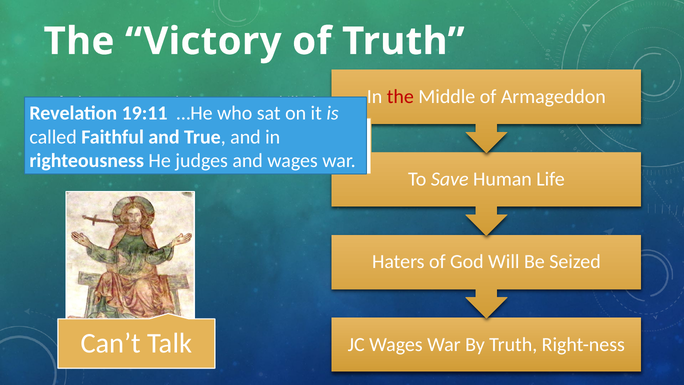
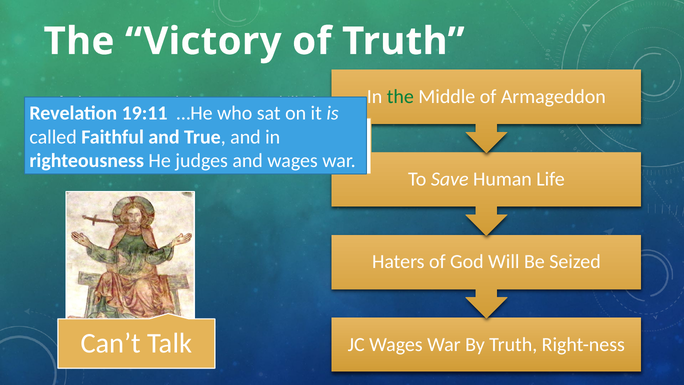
the at (400, 97) colour: red -> green
